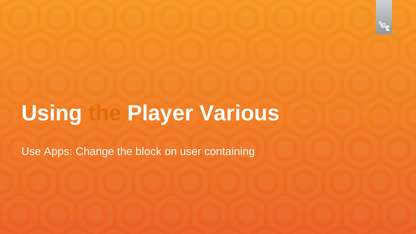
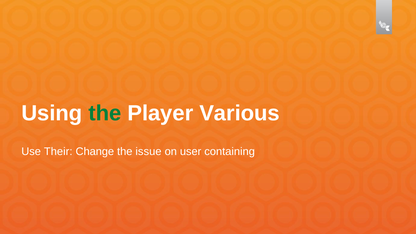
the at (105, 113) colour: orange -> green
Apps: Apps -> Their
block: block -> issue
